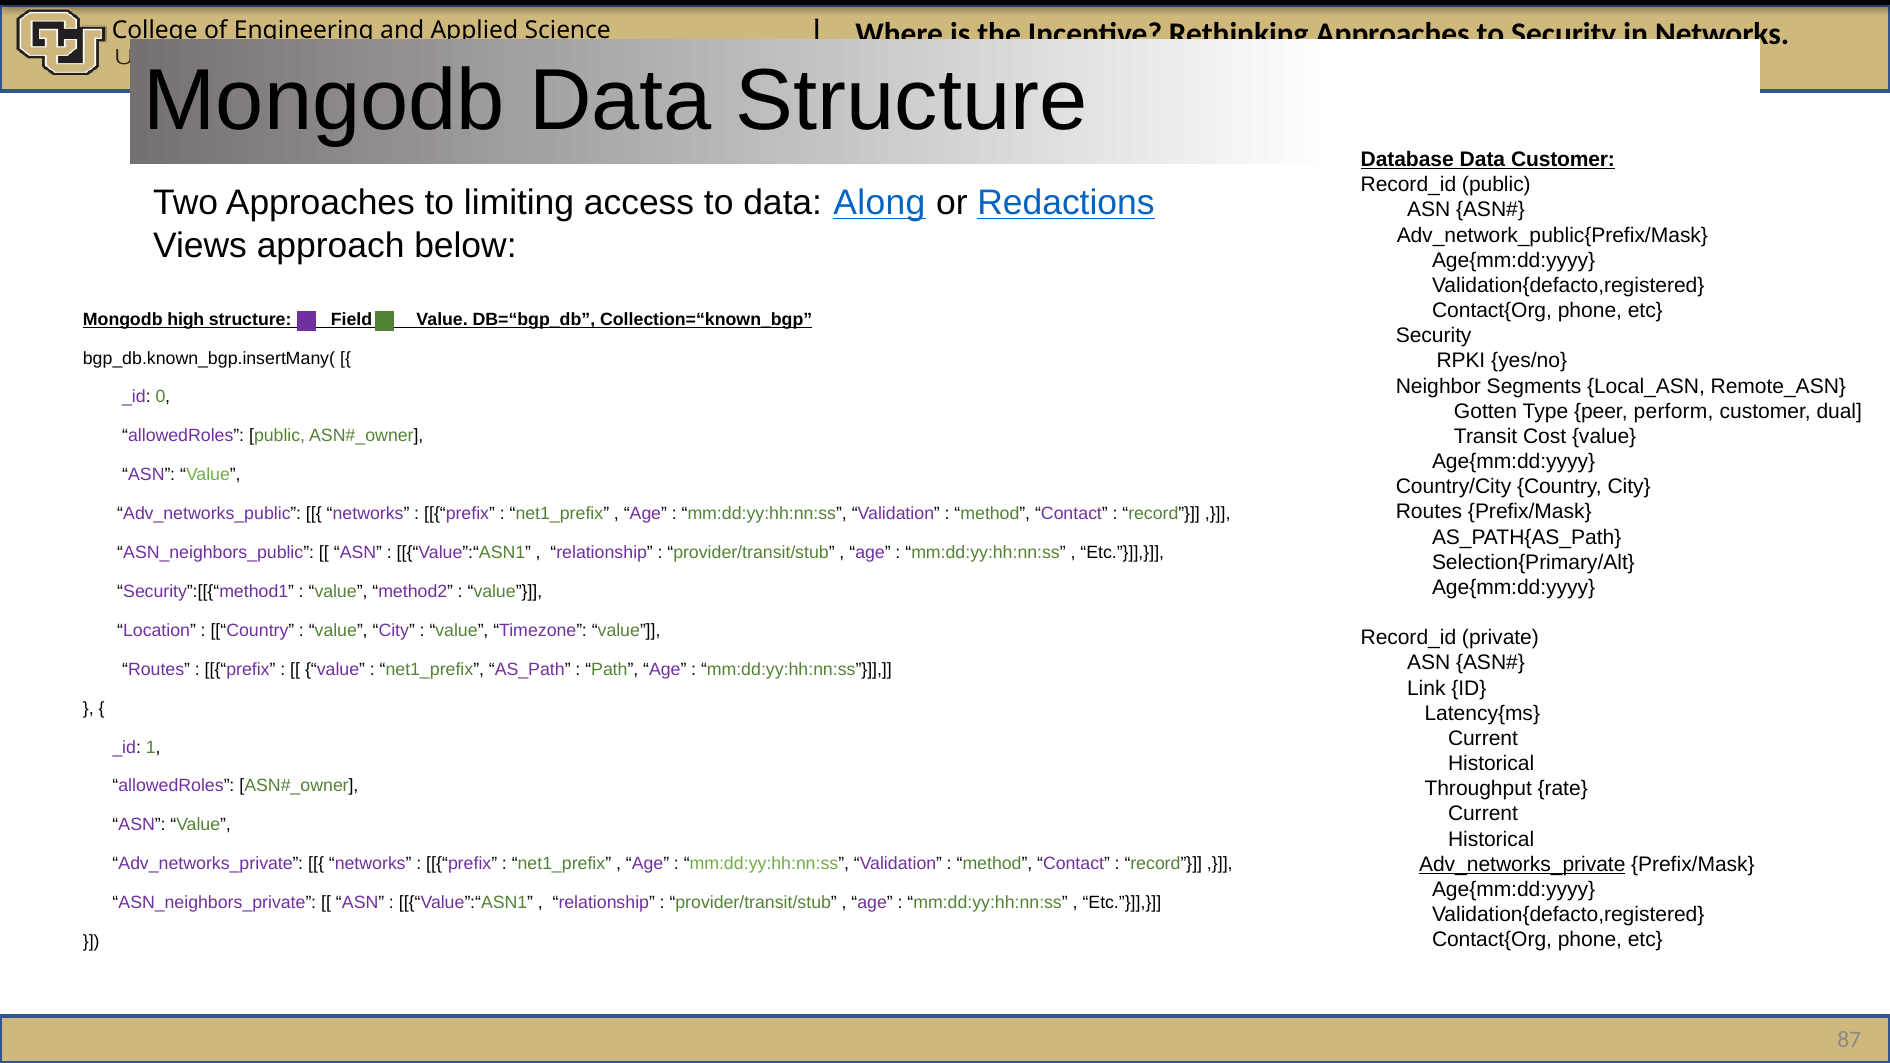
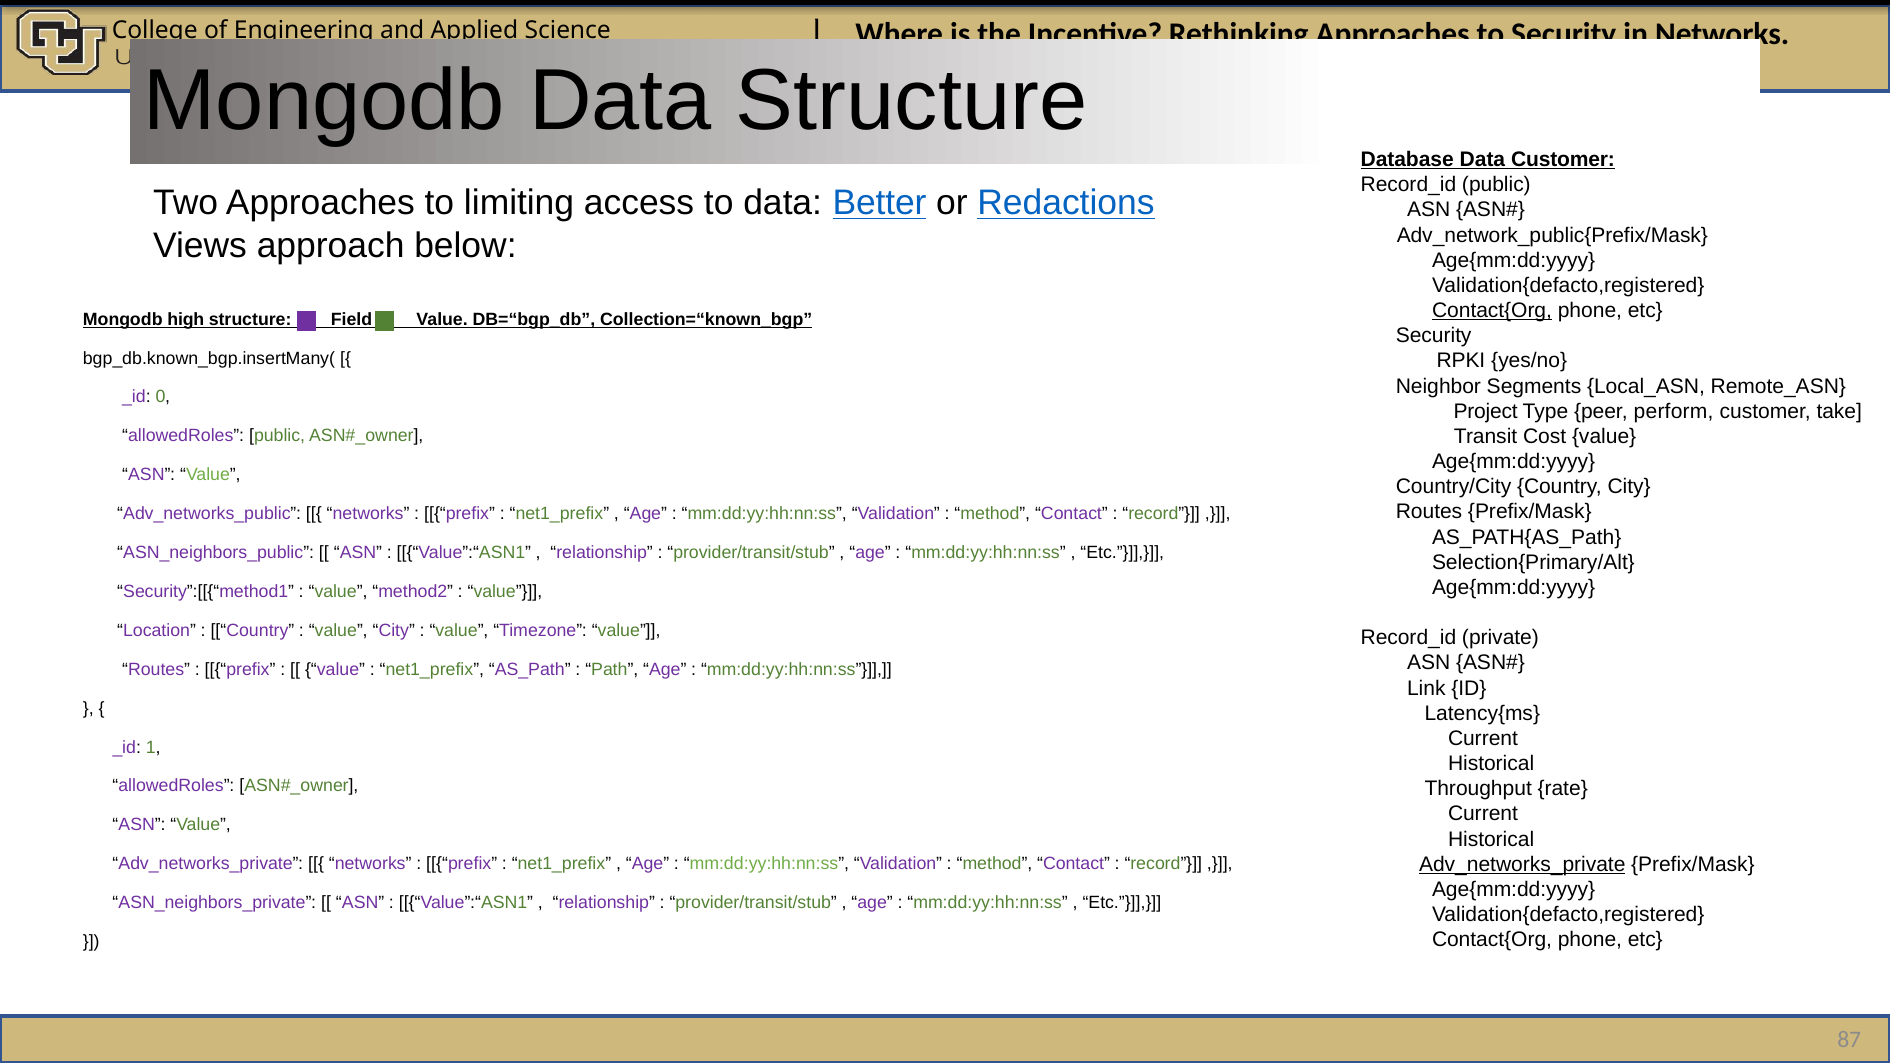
Along: Along -> Better
Contact{Org at (1492, 311) underline: none -> present
Gotten: Gotten -> Project
dual: dual -> take
